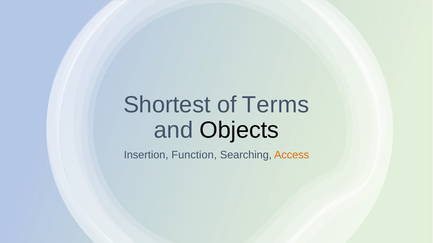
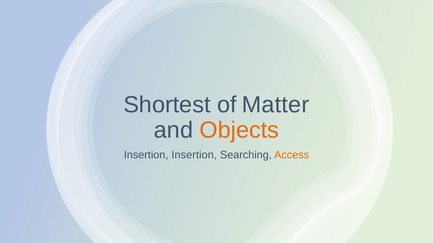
Terms: Terms -> Matter
Objects colour: black -> orange
Insertion Function: Function -> Insertion
